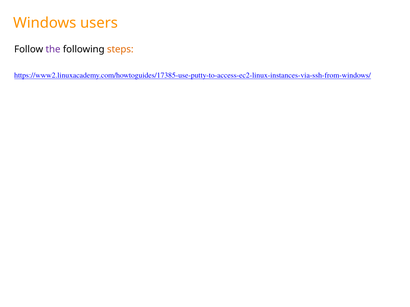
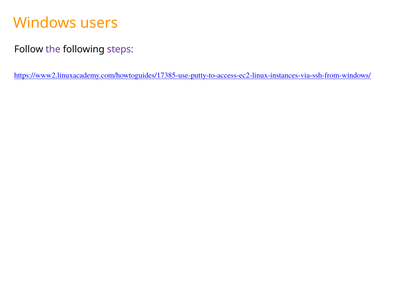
steps colour: orange -> purple
